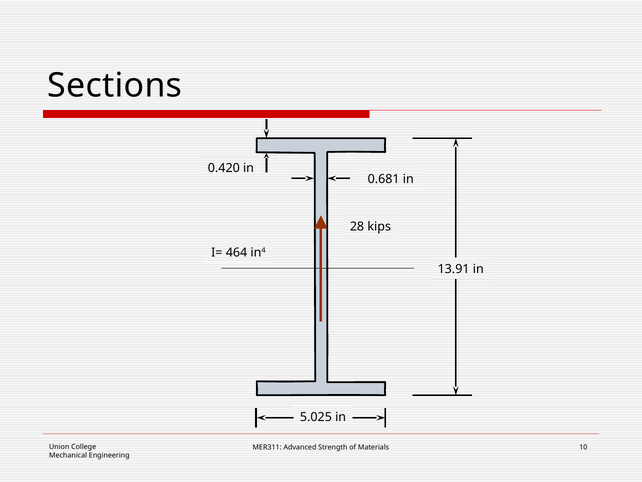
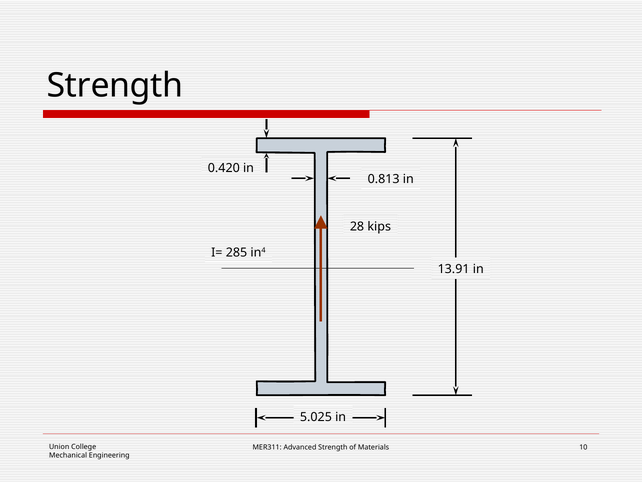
Sections at (115, 86): Sections -> Strength
0.681: 0.681 -> 0.813
464: 464 -> 285
